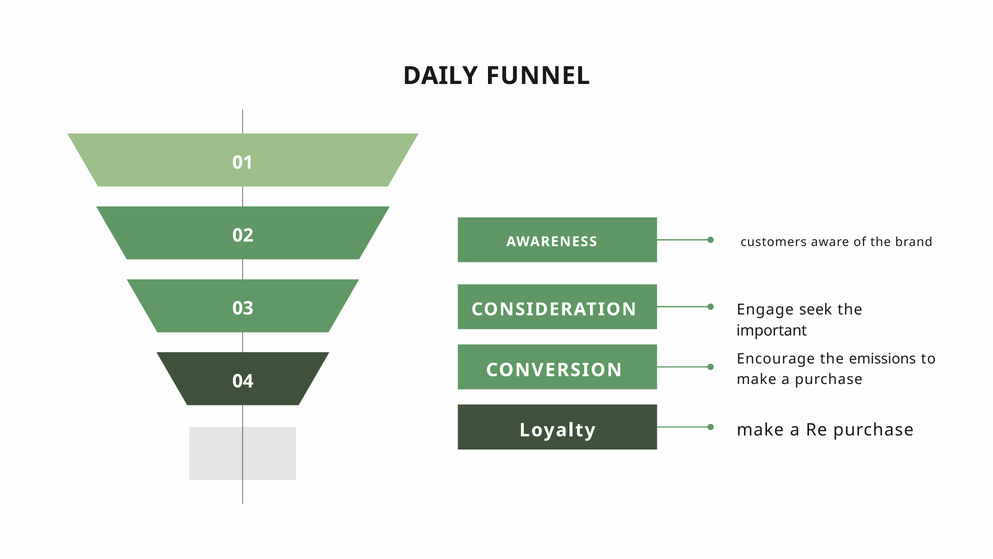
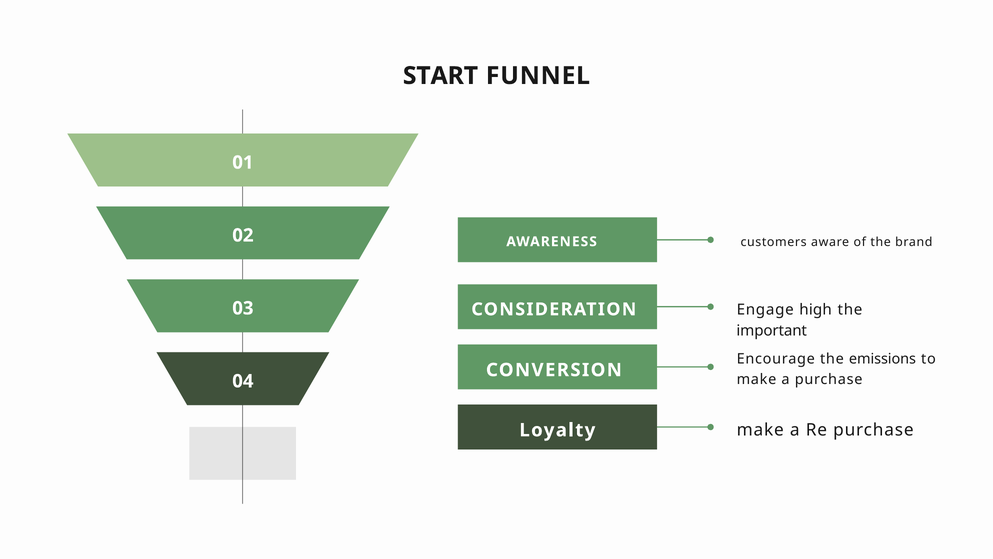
DAILY: DAILY -> START
seek: seek -> high
